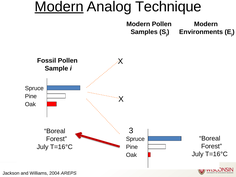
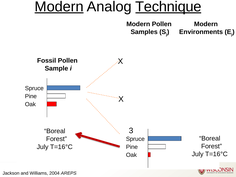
Technique at (168, 7) underline: none -> present
